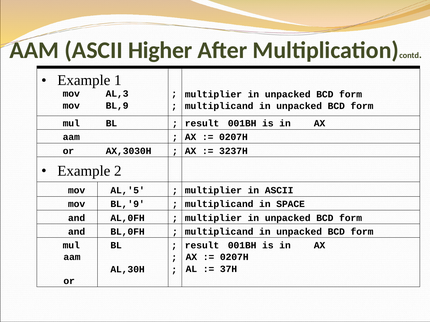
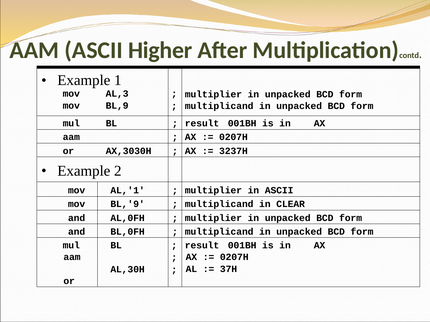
AL,'5: AL,'5 -> AL,'1
SPACE: SPACE -> CLEAR
